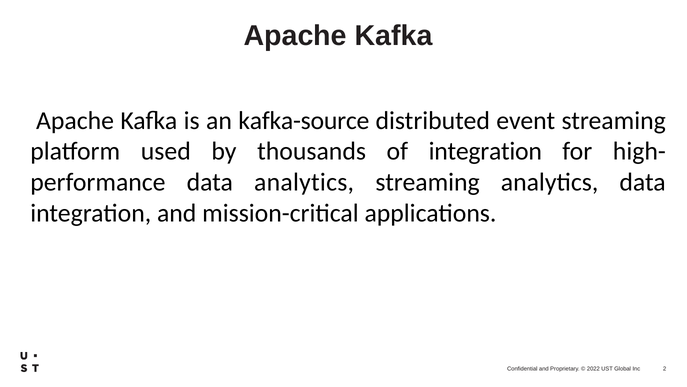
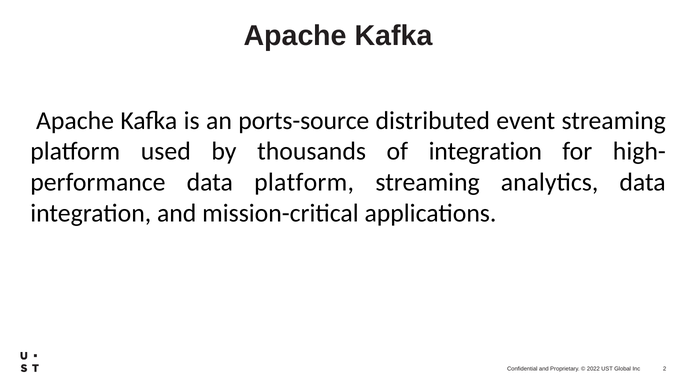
kafka-source: kafka-source -> ports-source
data analytics: analytics -> platform
